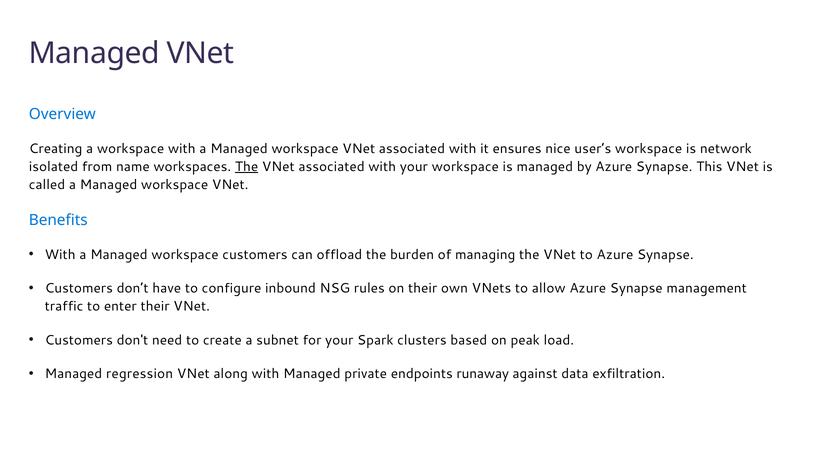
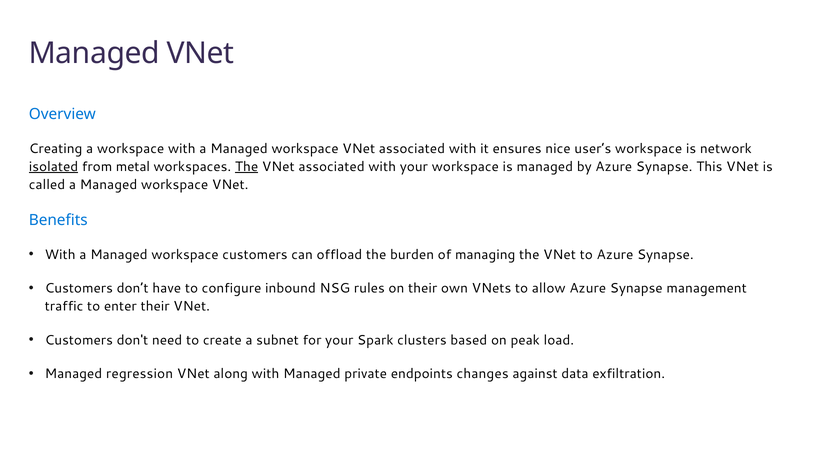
isolated underline: none -> present
name: name -> metal
runaway: runaway -> changes
